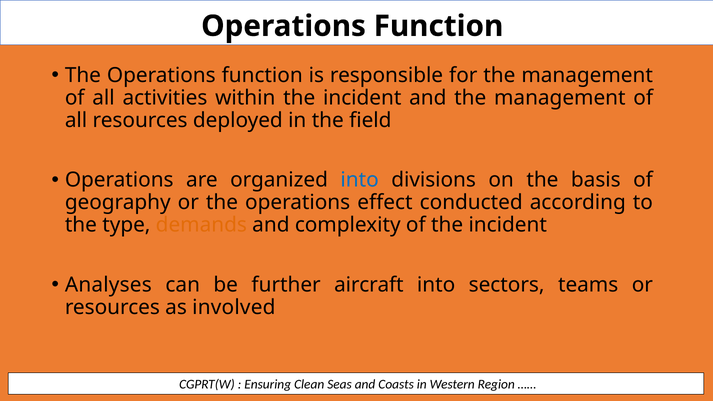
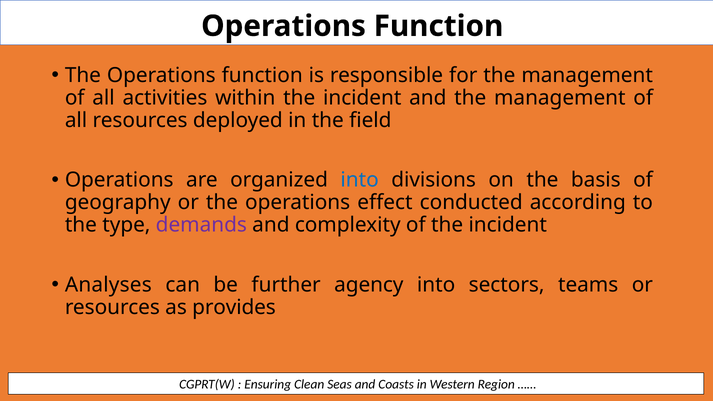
demands colour: orange -> purple
aircraft: aircraft -> agency
involved: involved -> provides
